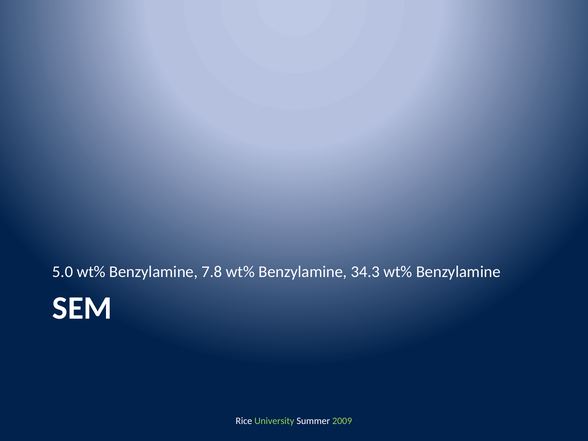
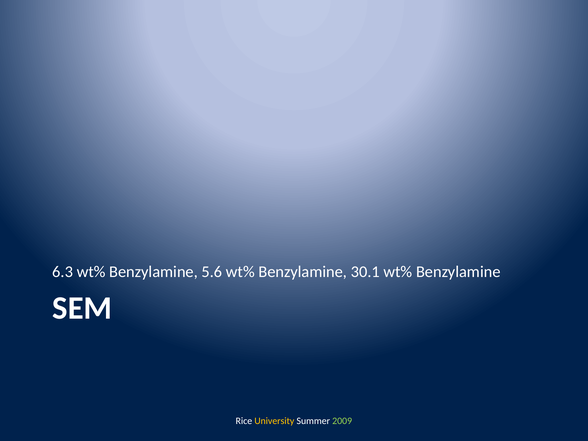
5.0: 5.0 -> 6.3
7.8: 7.8 -> 5.6
34.3: 34.3 -> 30.1
University colour: light green -> yellow
